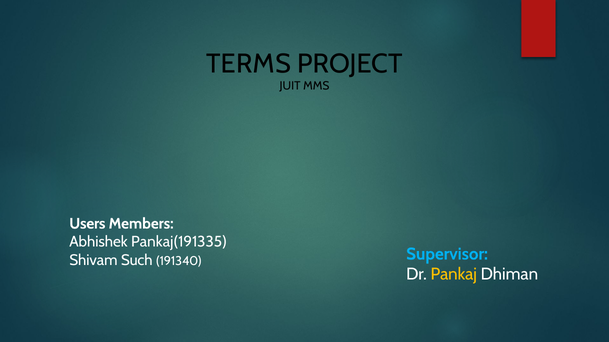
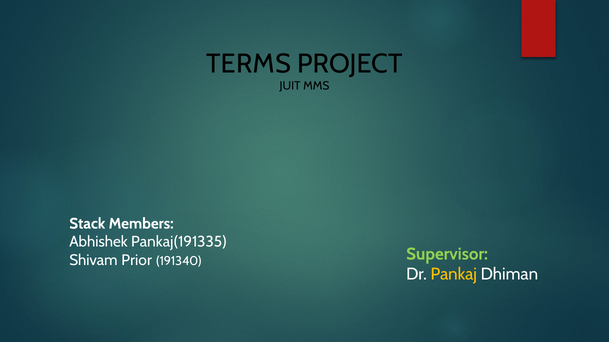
Users: Users -> Stack
Such: Such -> Prior
Supervisor colour: light blue -> light green
